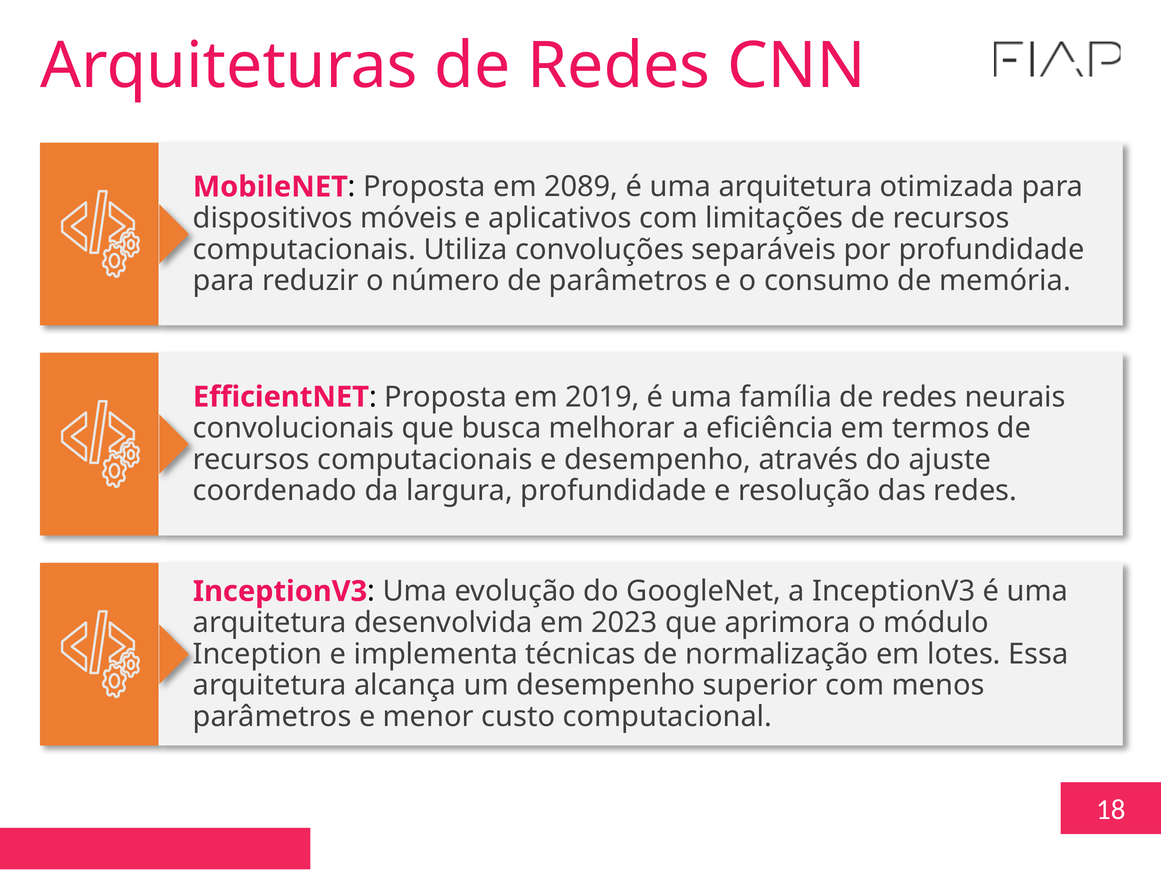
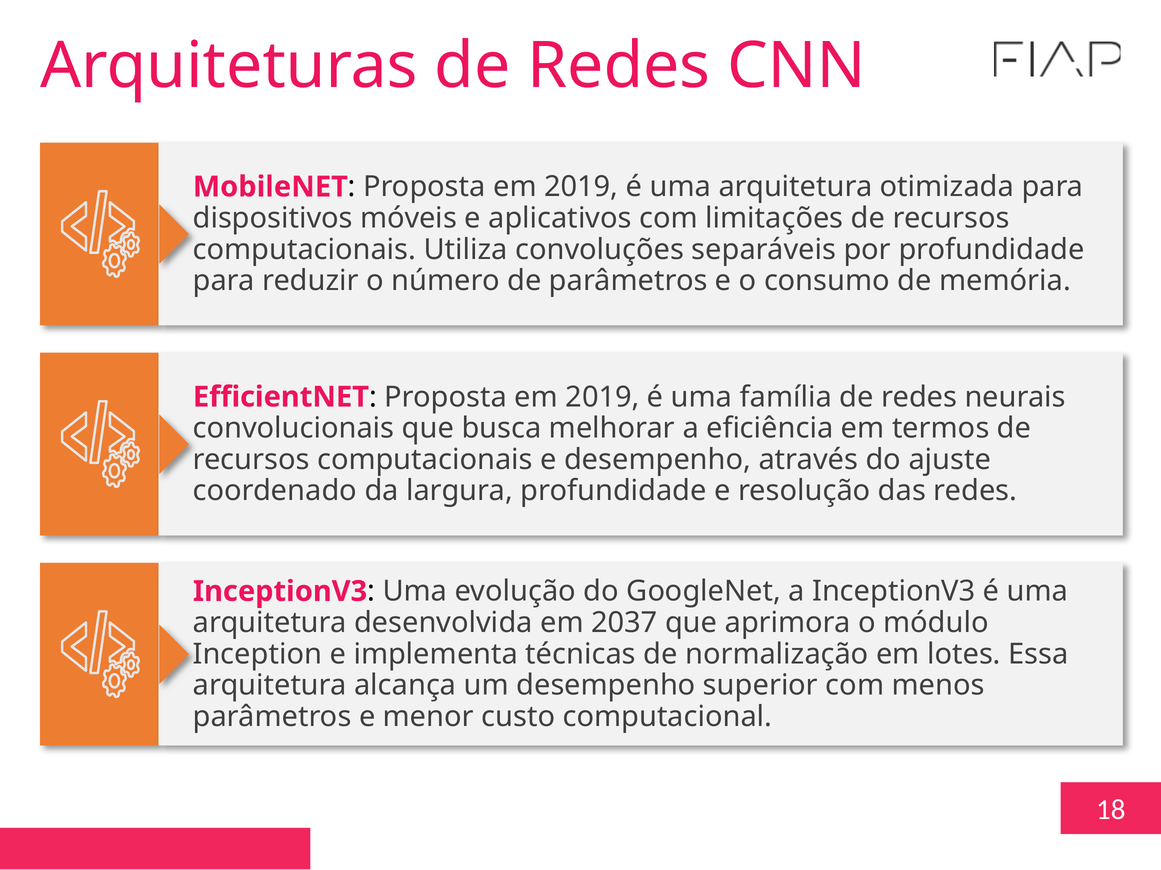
2089 at (581, 187): 2089 -> 2019
2023: 2023 -> 2037
